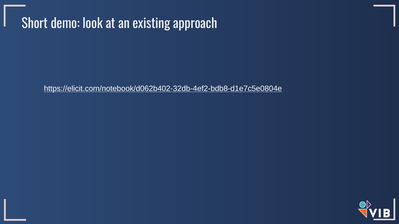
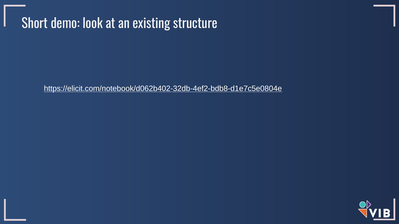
approach: approach -> structure
